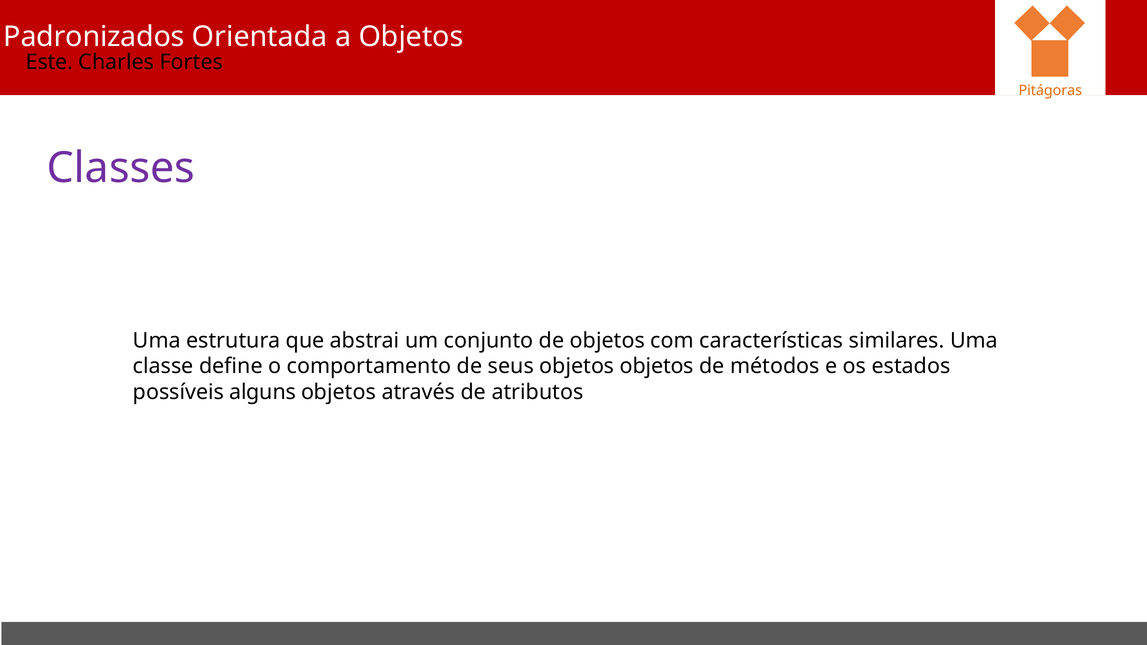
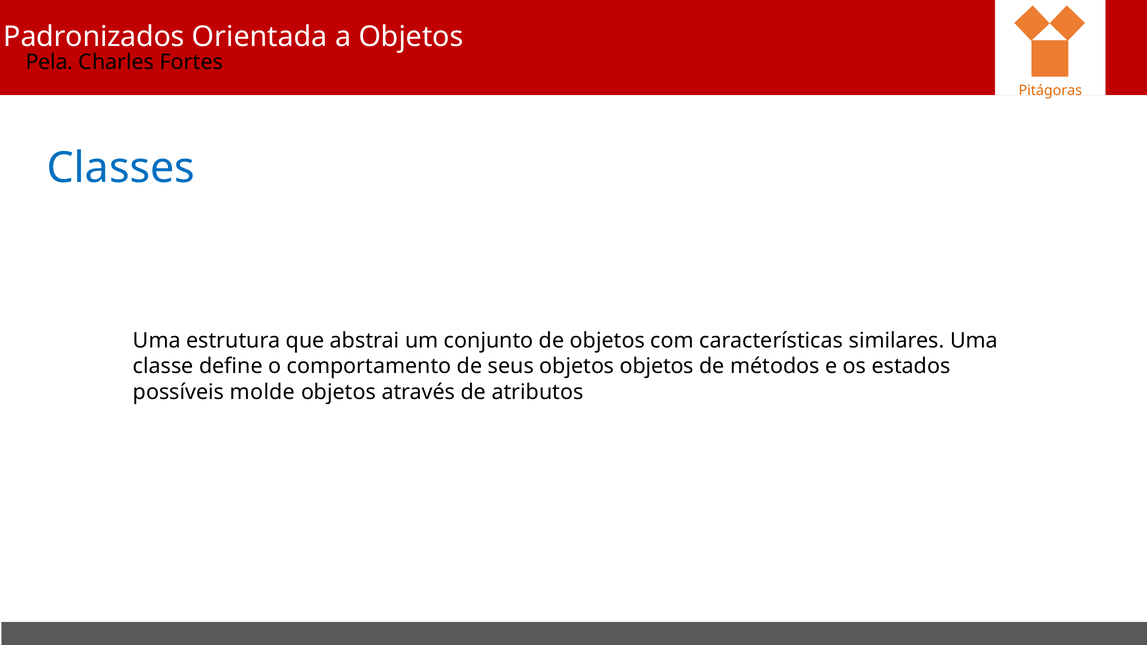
Este: Este -> Pela
Classes colour: purple -> blue
alguns: alguns -> molde
